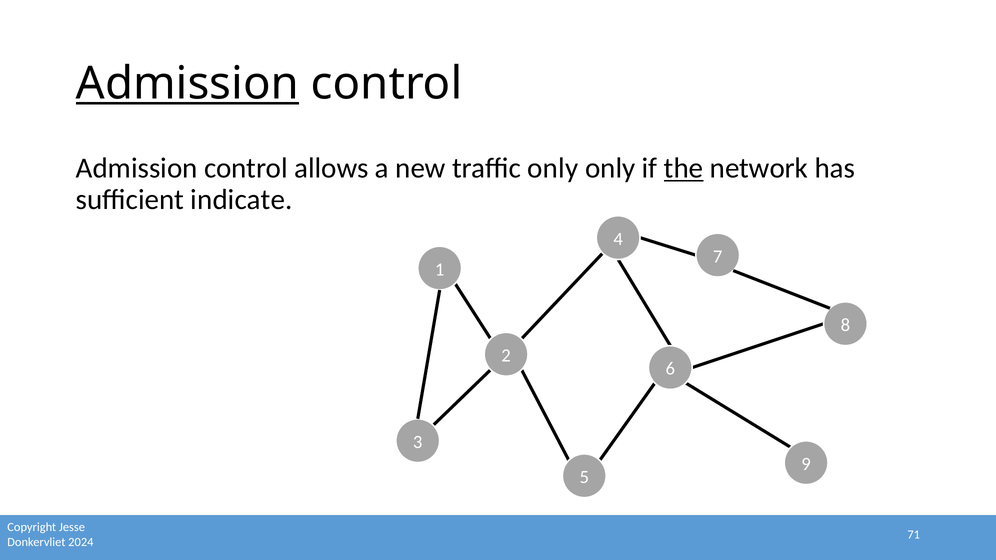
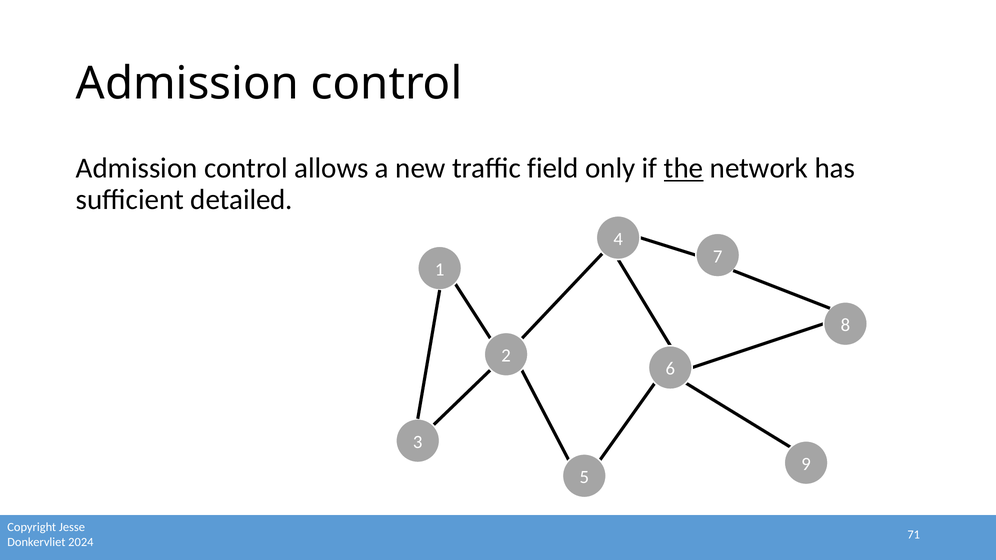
Admission at (187, 84) underline: present -> none
traffic only: only -> field
indicate: indicate -> detailed
